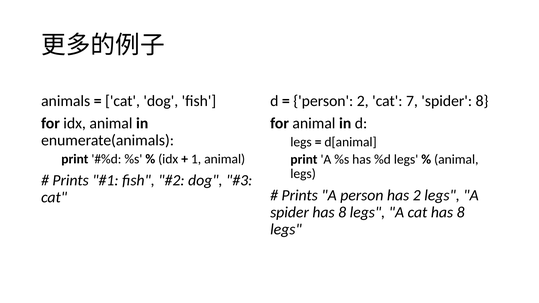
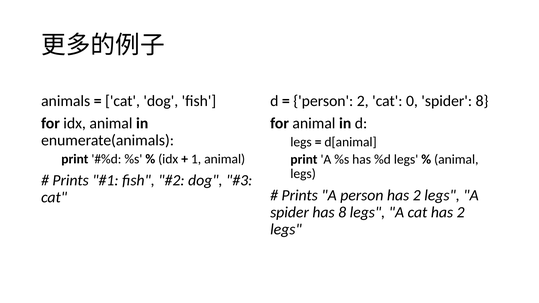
7: 7 -> 0
cat has 8: 8 -> 2
